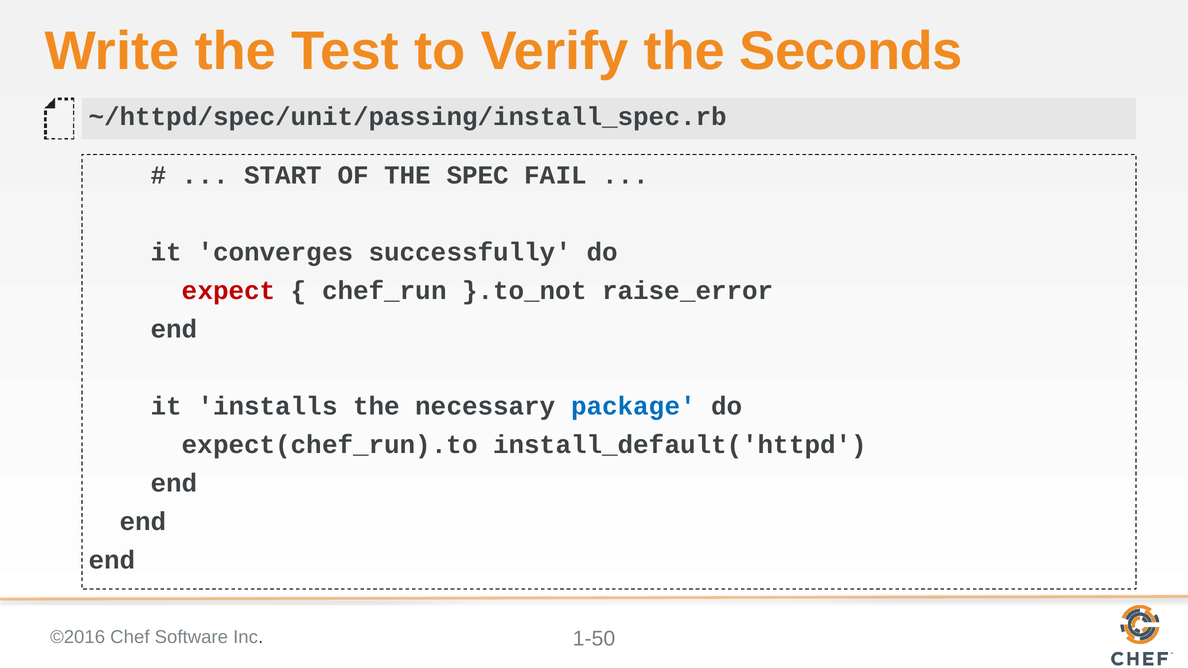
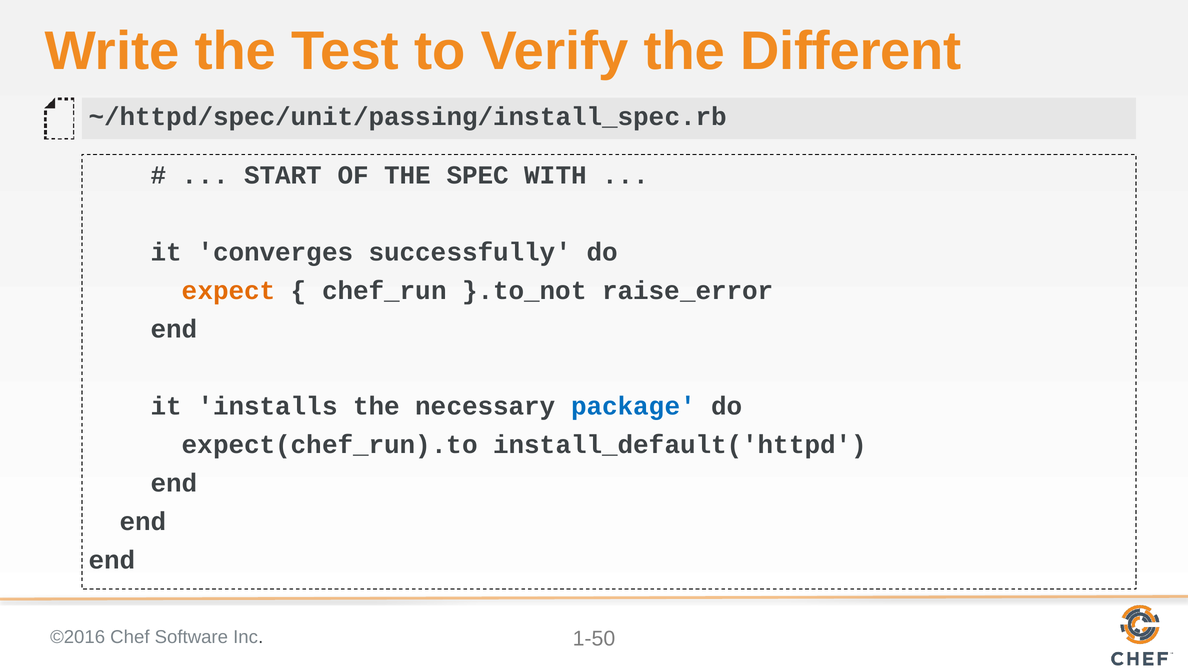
Seconds: Seconds -> Different
FAIL: FAIL -> WITH
expect colour: red -> orange
